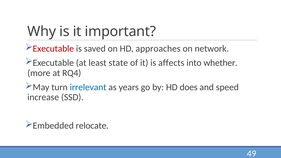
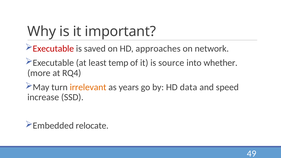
state: state -> temp
affects: affects -> source
irrelevant colour: blue -> orange
does: does -> data
